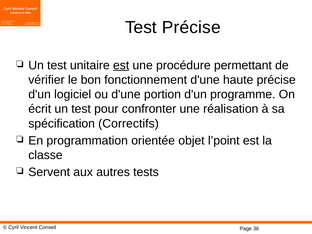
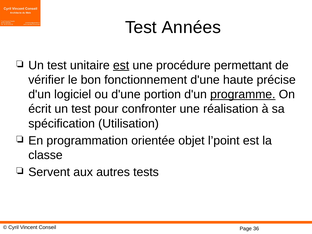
Test Précise: Précise -> Années
programme underline: none -> present
Correctifs: Correctifs -> Utilisation
